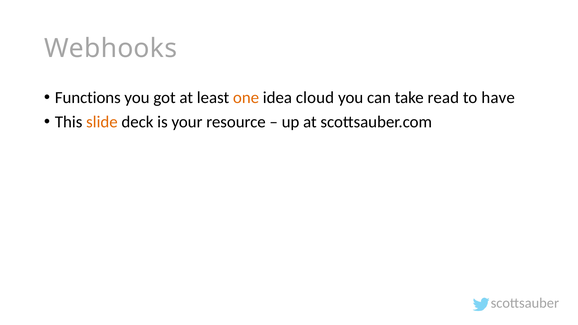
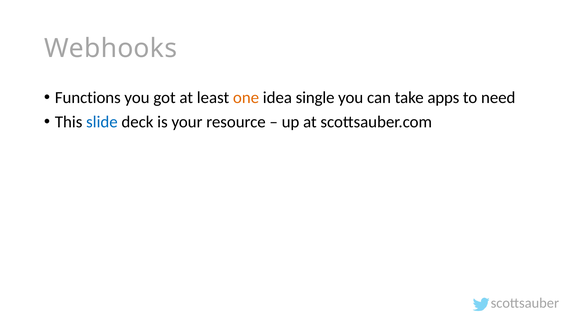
cloud: cloud -> single
read: read -> apps
have: have -> need
slide colour: orange -> blue
